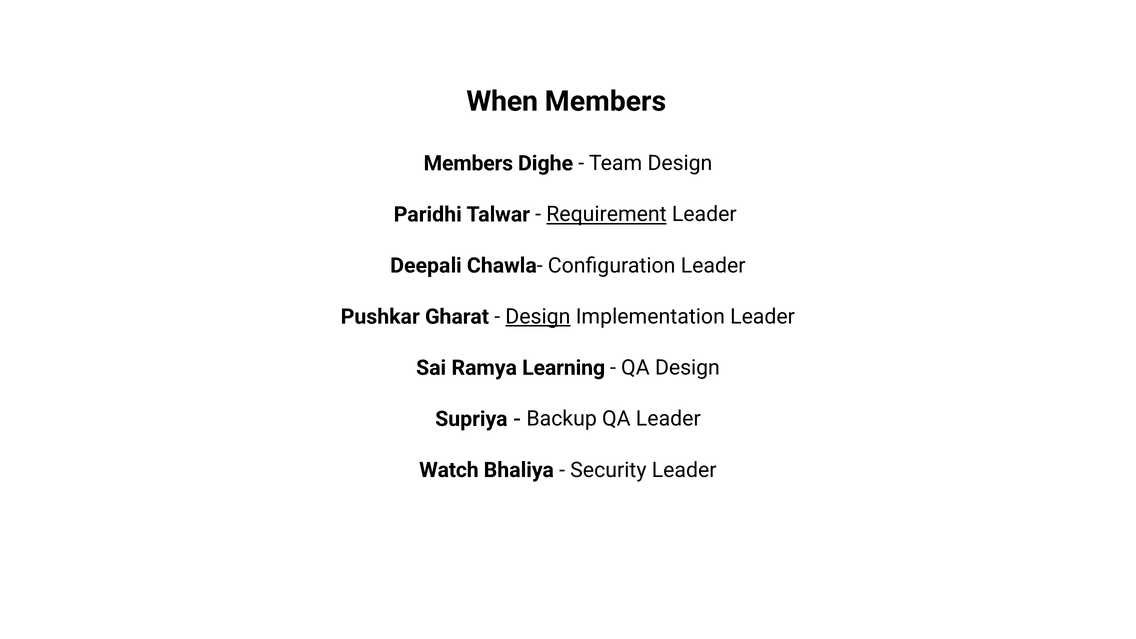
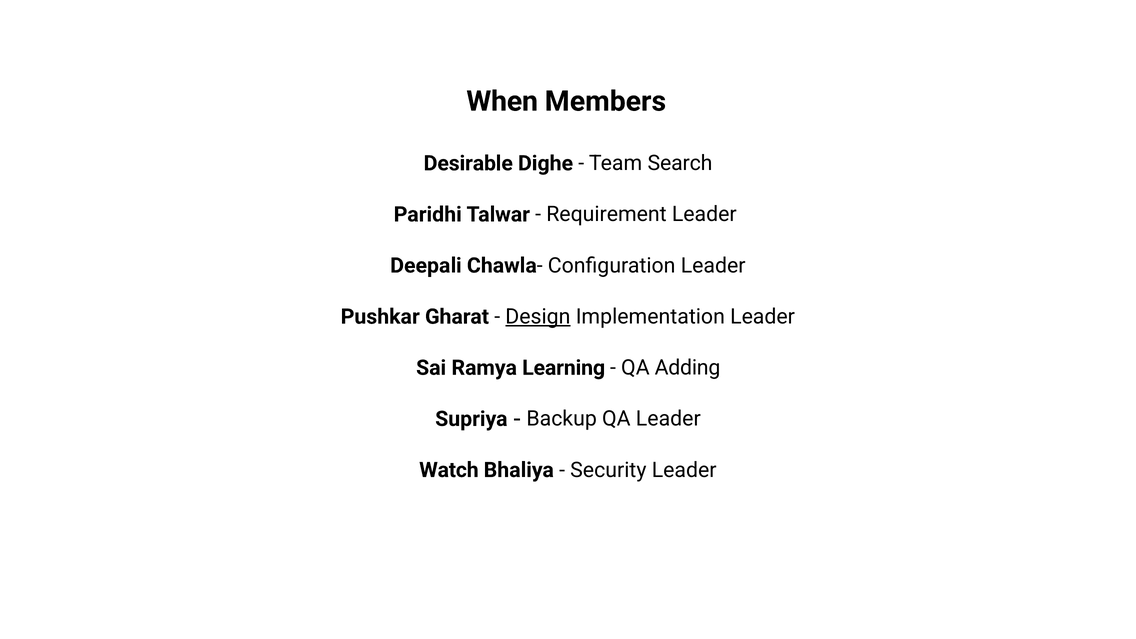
Members at (468, 163): Members -> Desirable
Team Design: Design -> Search
Requirement underline: present -> none
QA Design: Design -> Adding
